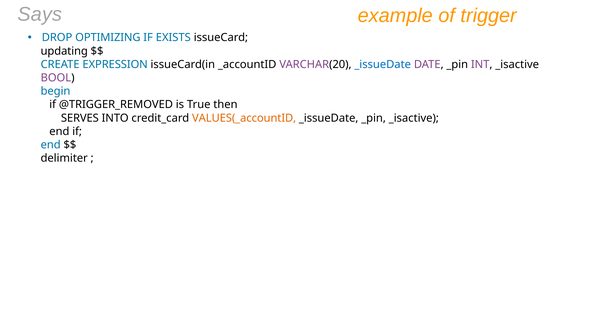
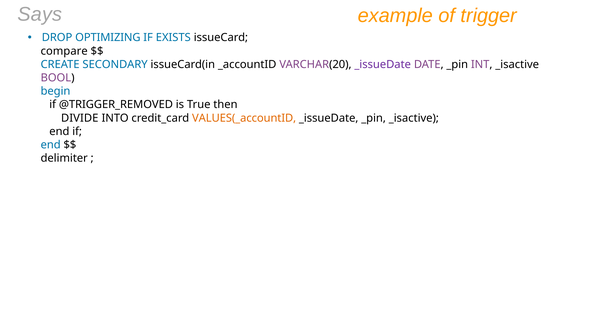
updating: updating -> compare
EXPRESSION: EXPRESSION -> SECONDARY
_issueDate at (383, 64) colour: blue -> purple
SERVES: SERVES -> DIVIDE
